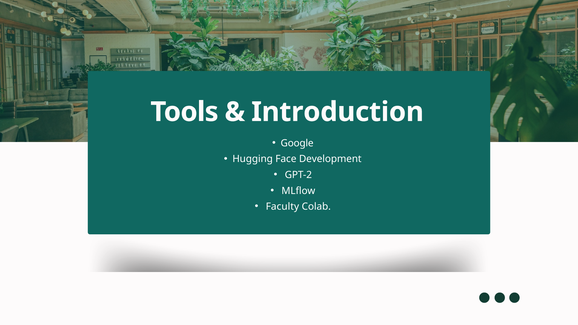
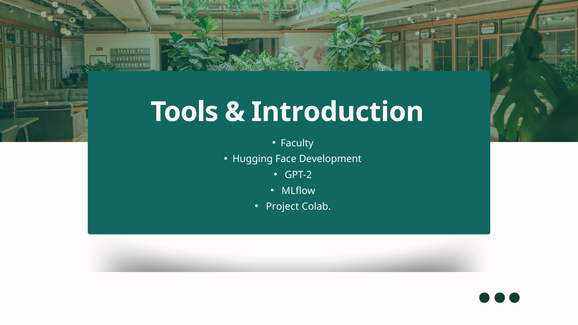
Google: Google -> Faculty
Faculty: Faculty -> Project
